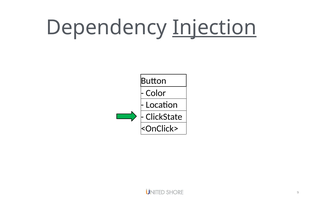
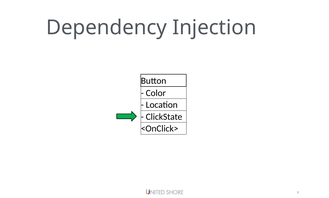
Injection underline: present -> none
